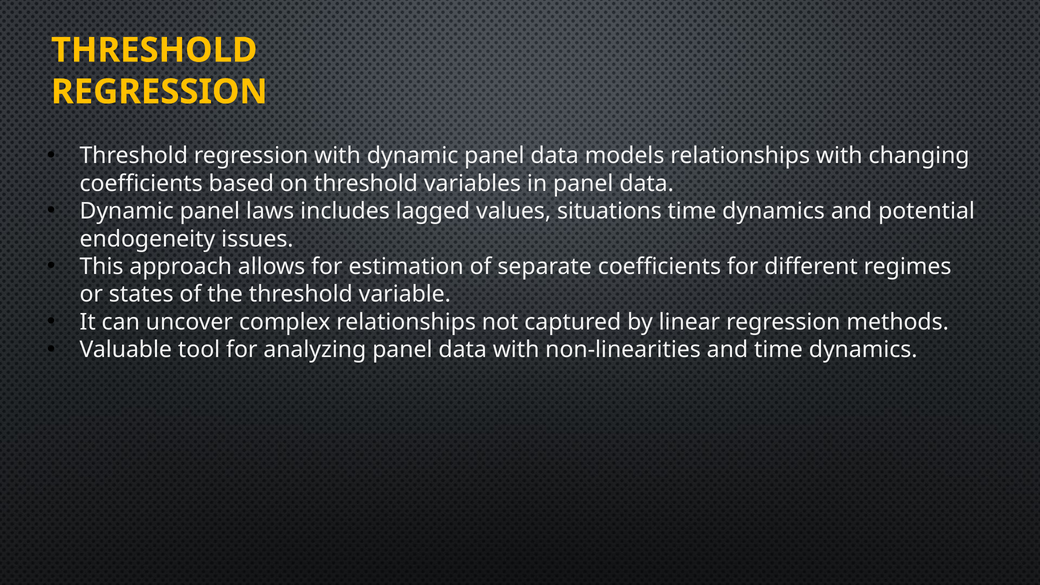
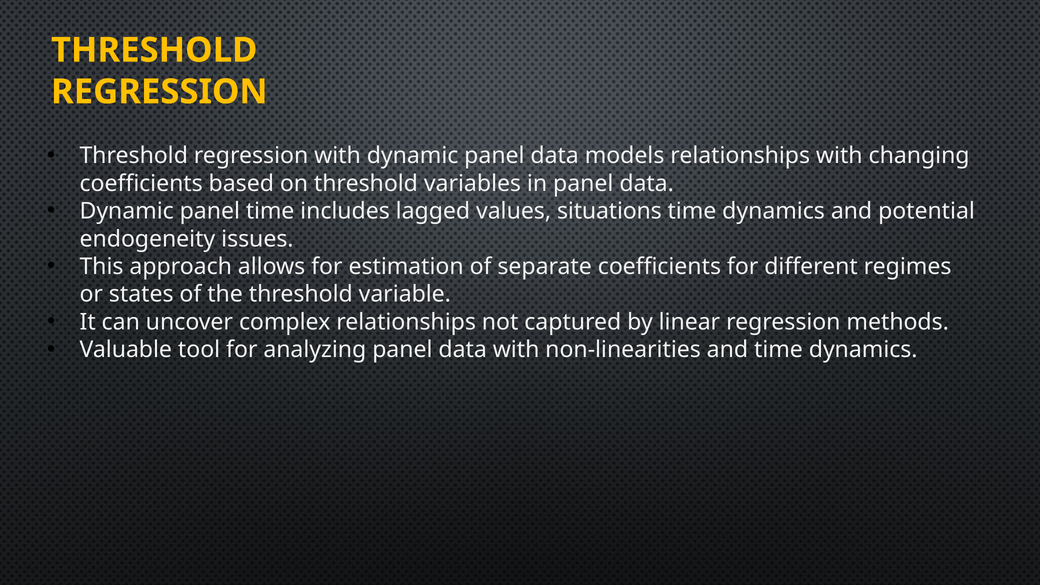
panel laws: laws -> time
